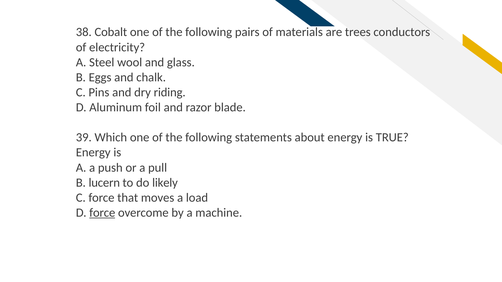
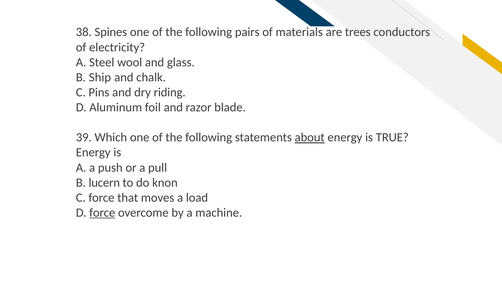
Cobalt: Cobalt -> Spines
Eggs: Eggs -> Ship
about underline: none -> present
likely: likely -> knon
